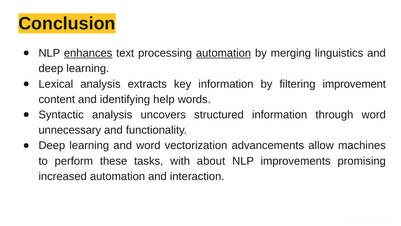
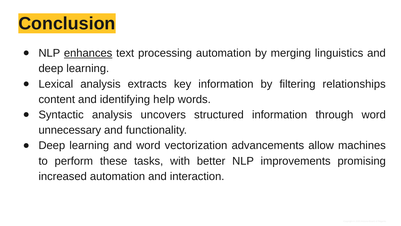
automation at (224, 53) underline: present -> none
improvement: improvement -> relationships
about: about -> better
